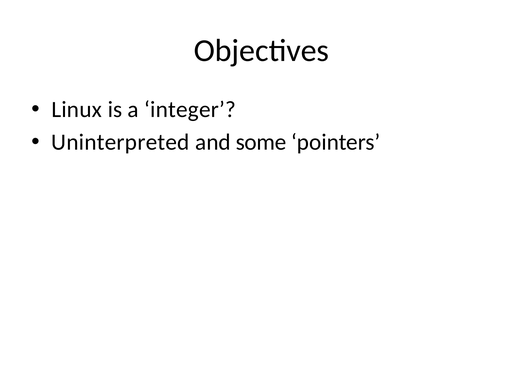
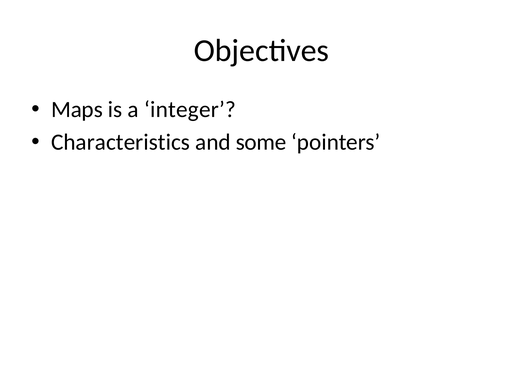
Linux: Linux -> Maps
Uninterpreted: Uninterpreted -> Characteristics
